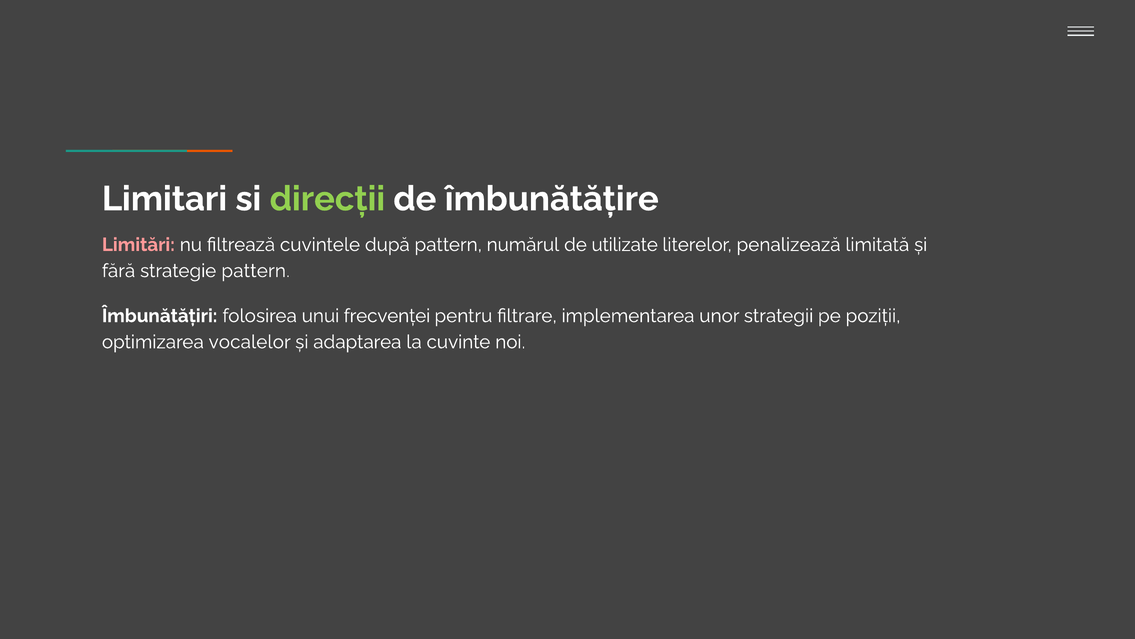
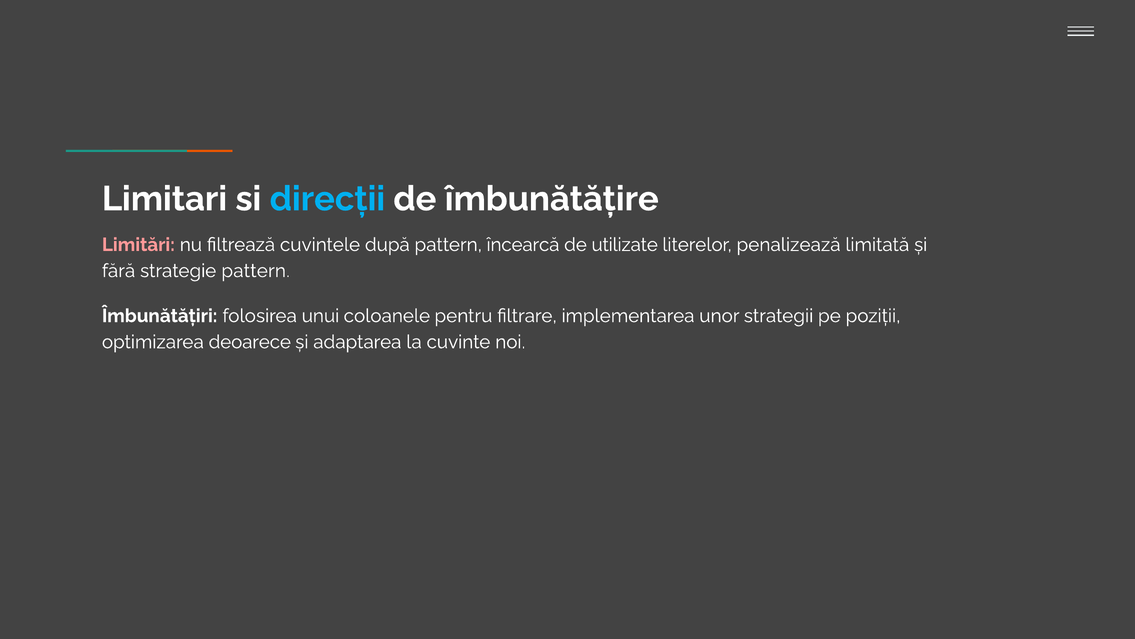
direcții colour: light green -> light blue
numărul: numărul -> încearcă
frecvenței: frecvenței -> coloanele
vocalelor: vocalelor -> deoarece
